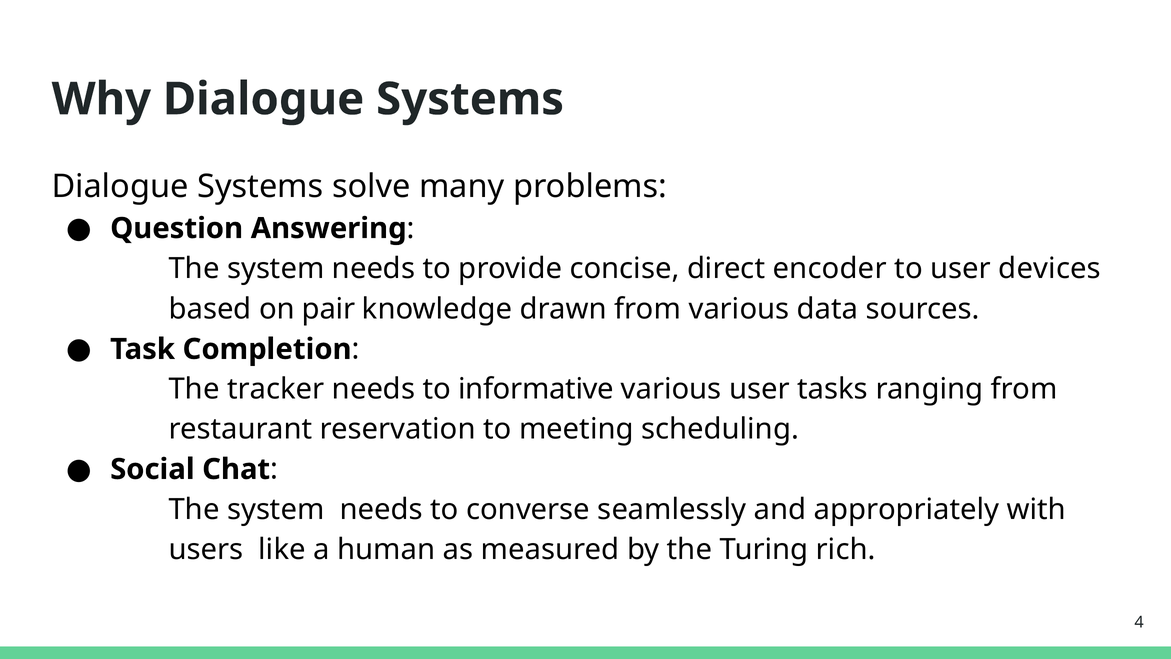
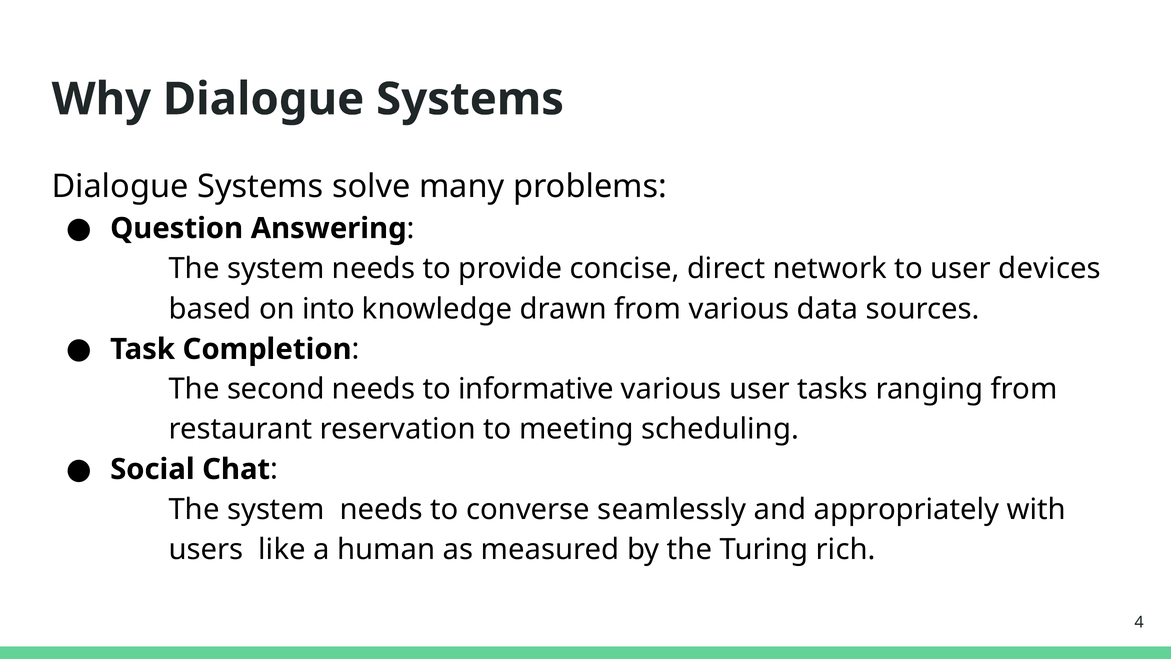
encoder: encoder -> network
pair: pair -> into
tracker: tracker -> second
